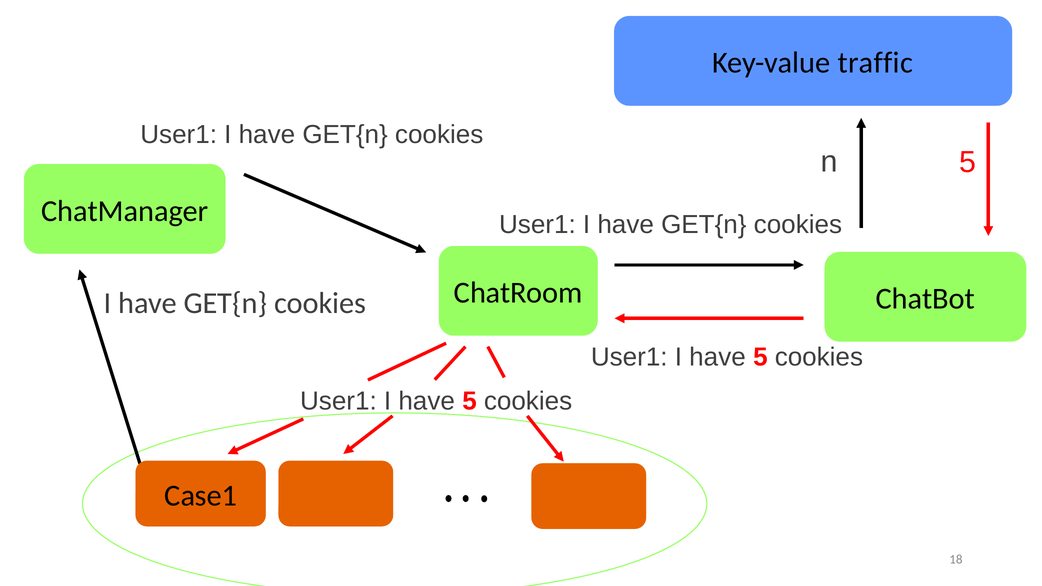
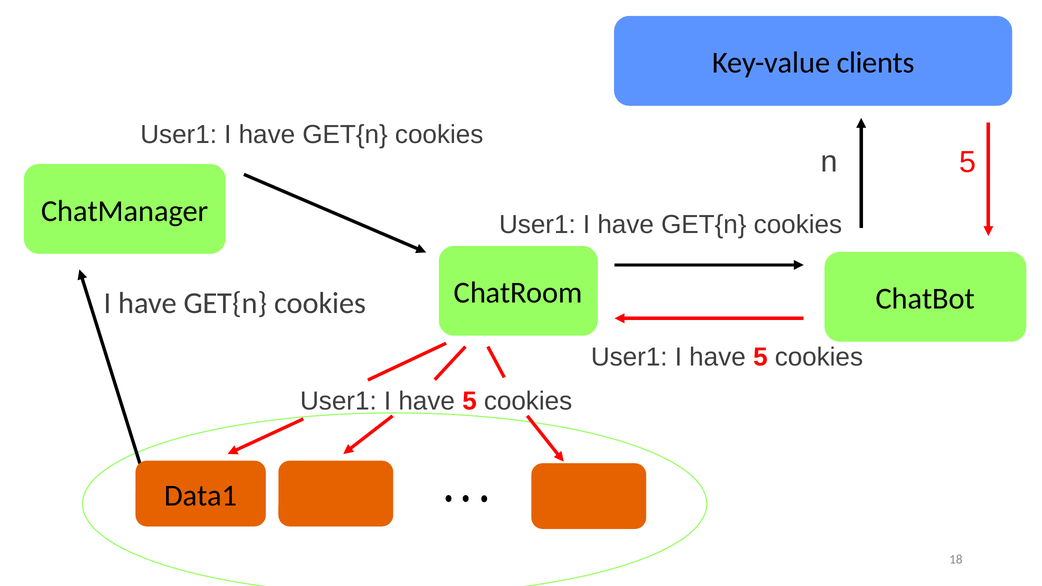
traffic: traffic -> clients
Case1: Case1 -> Data1
